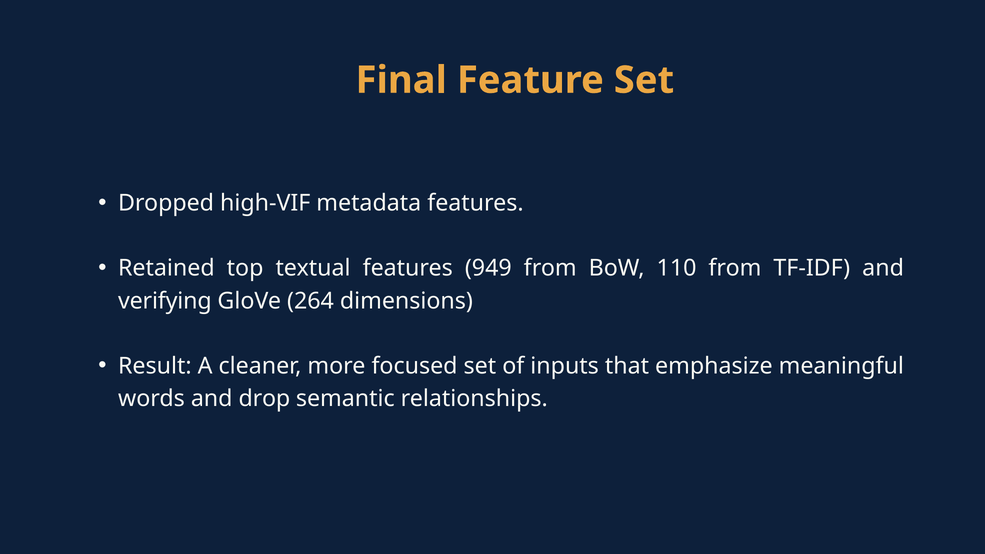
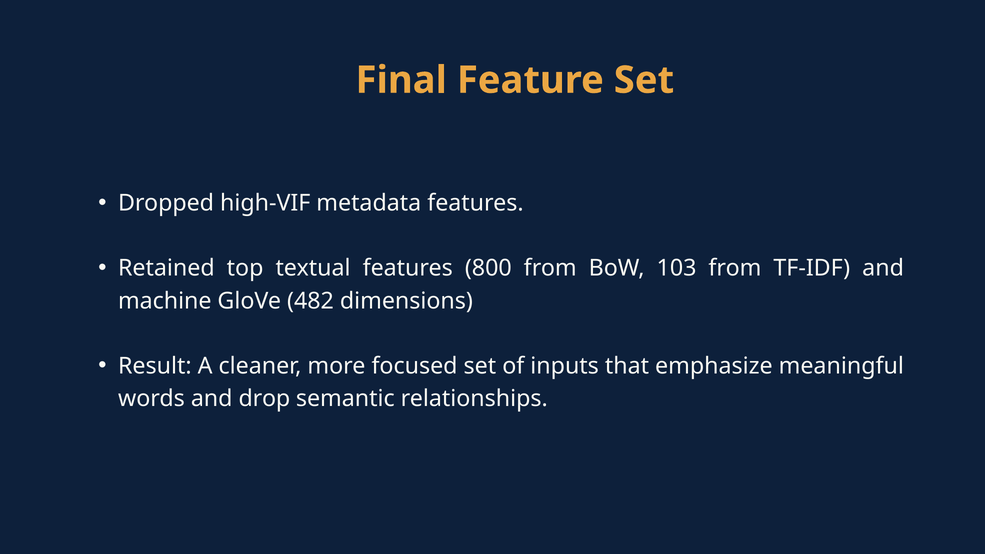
949: 949 -> 800
110: 110 -> 103
verifying: verifying -> machine
264: 264 -> 482
